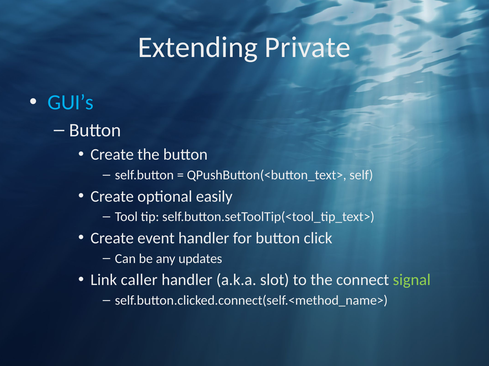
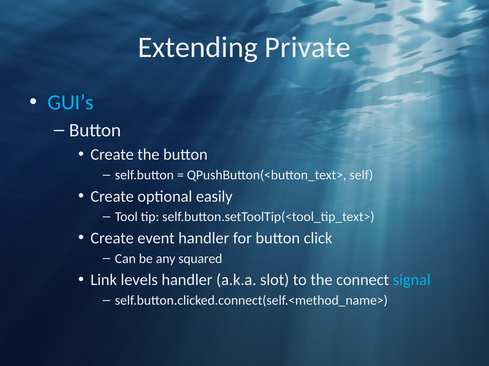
updates: updates -> squared
caller: caller -> levels
signal colour: light green -> light blue
